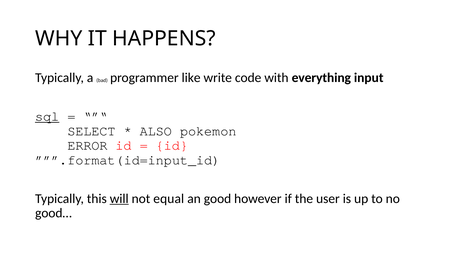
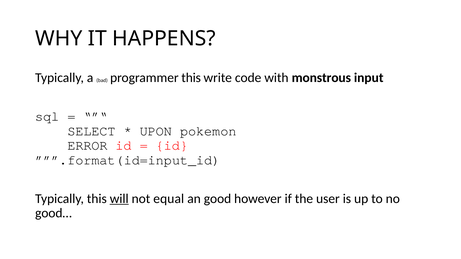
programmer like: like -> this
everything: everything -> monstrous
sql underline: present -> none
ALSO: ALSO -> UPON
